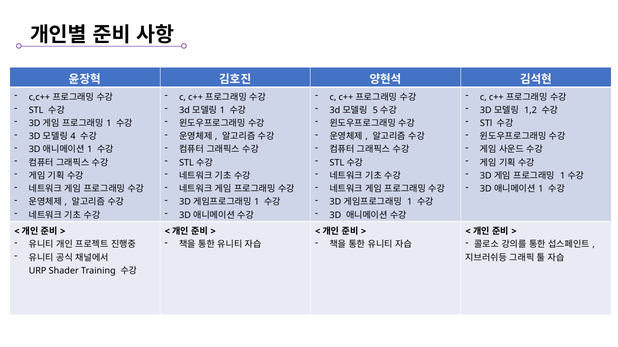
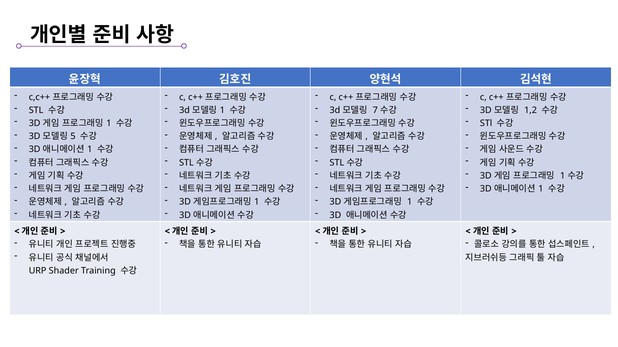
5: 5 -> 7
4: 4 -> 5
